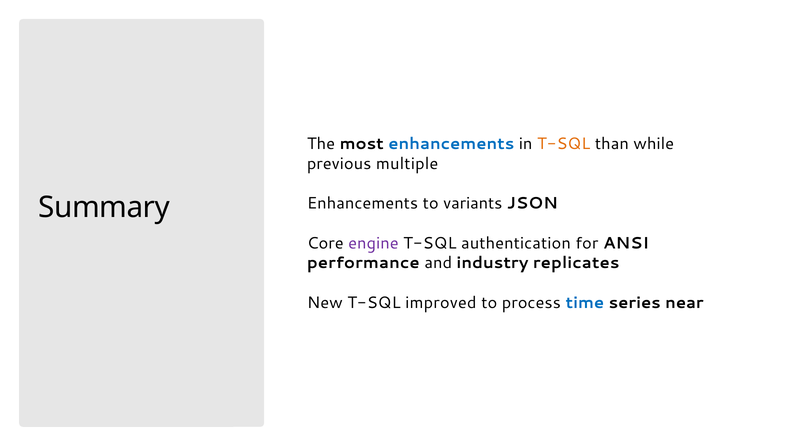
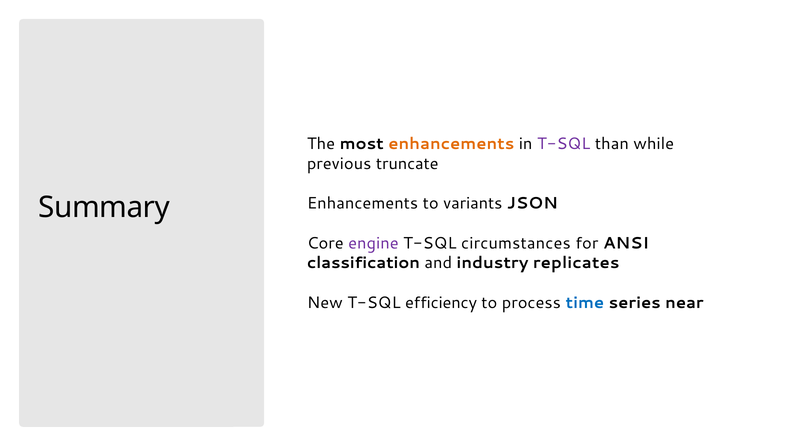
enhancements at (451, 144) colour: blue -> orange
T-SQL at (564, 144) colour: orange -> purple
multiple: multiple -> truncate
authentication: authentication -> circumstances
performance: performance -> classification
improved: improved -> efficiency
